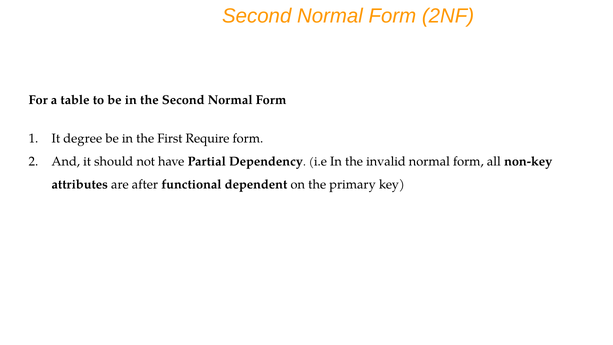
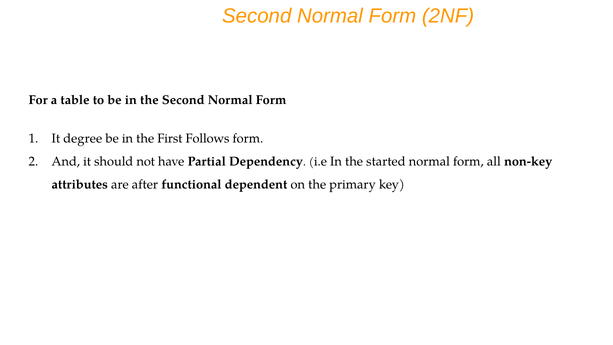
Require: Require -> Follows
invalid: invalid -> started
